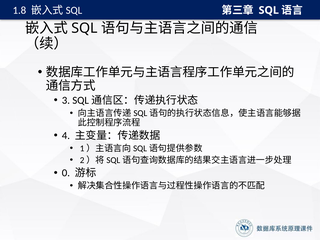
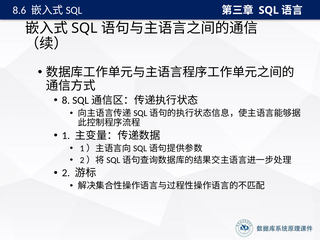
1.8: 1.8 -> 8.6
3: 3 -> 8
4: 4 -> 1
0: 0 -> 2
